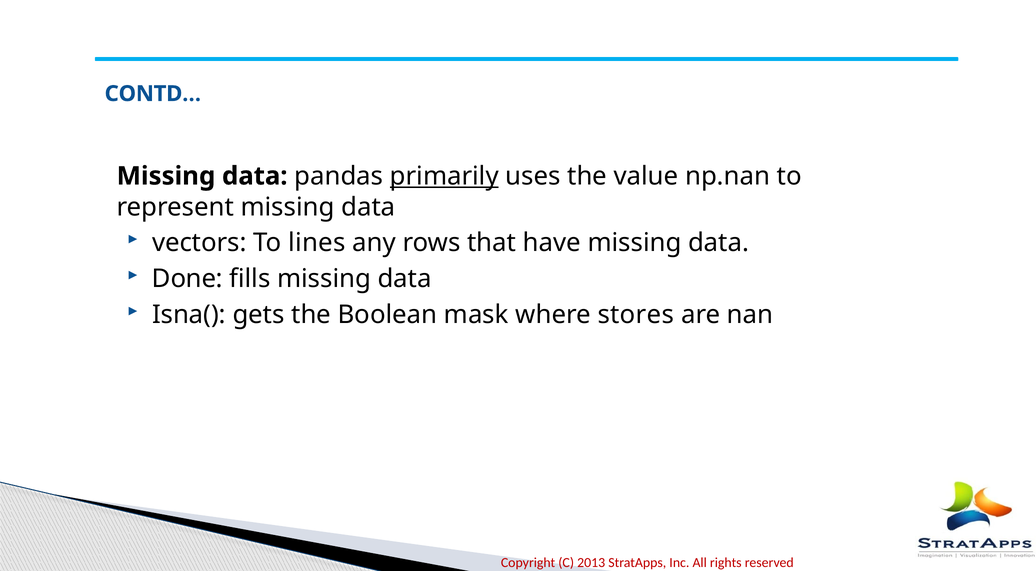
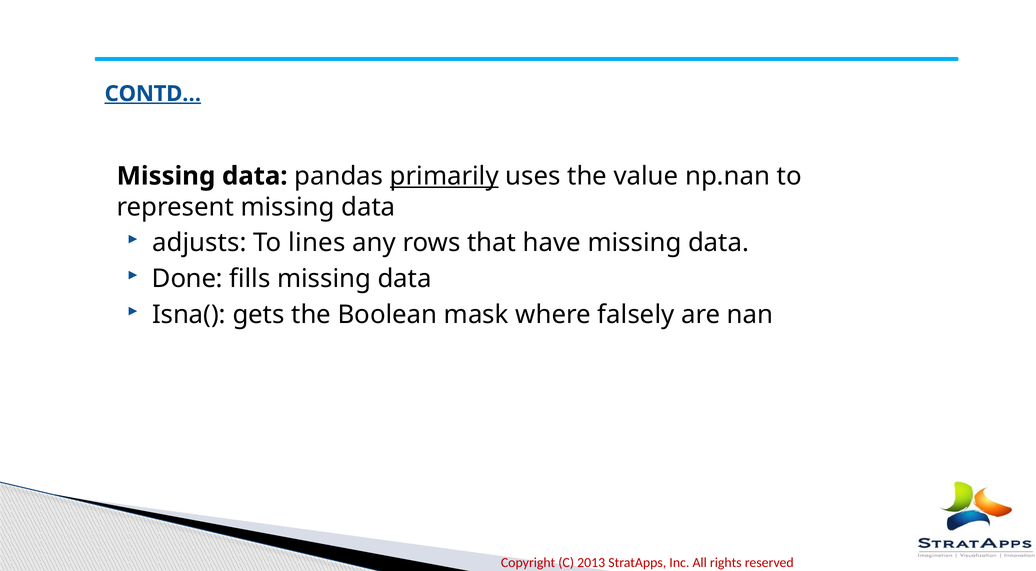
CONTD… underline: none -> present
vectors: vectors -> adjusts
stores: stores -> falsely
